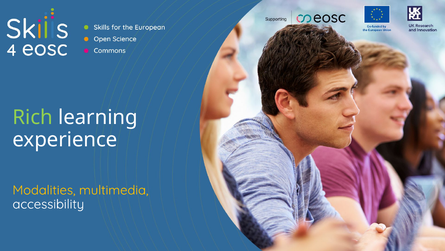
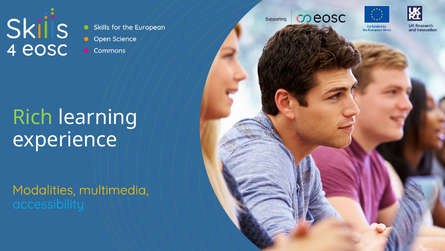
accessibility colour: white -> light blue
